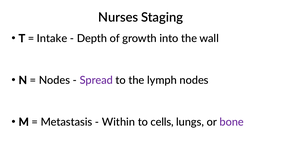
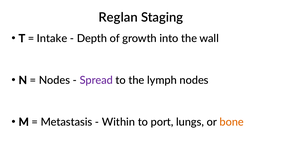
Nurses: Nurses -> Reglan
cells: cells -> port
bone colour: purple -> orange
